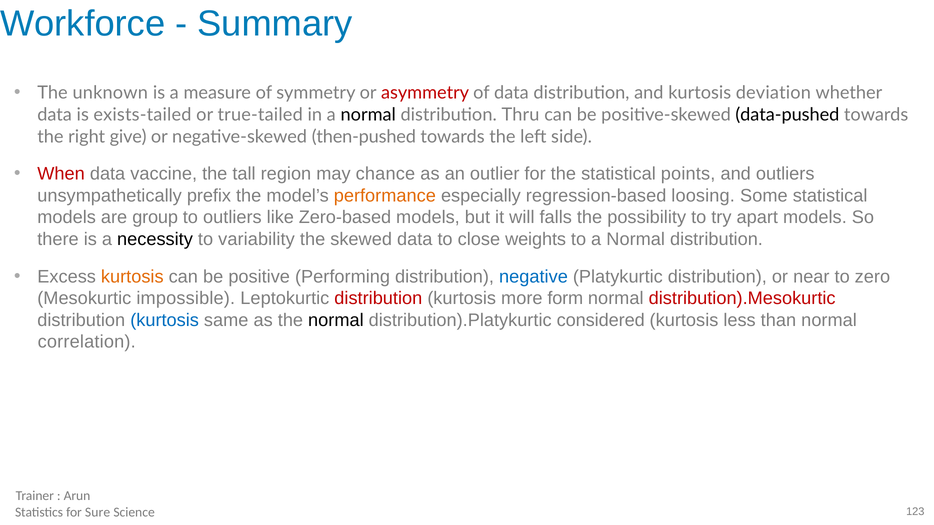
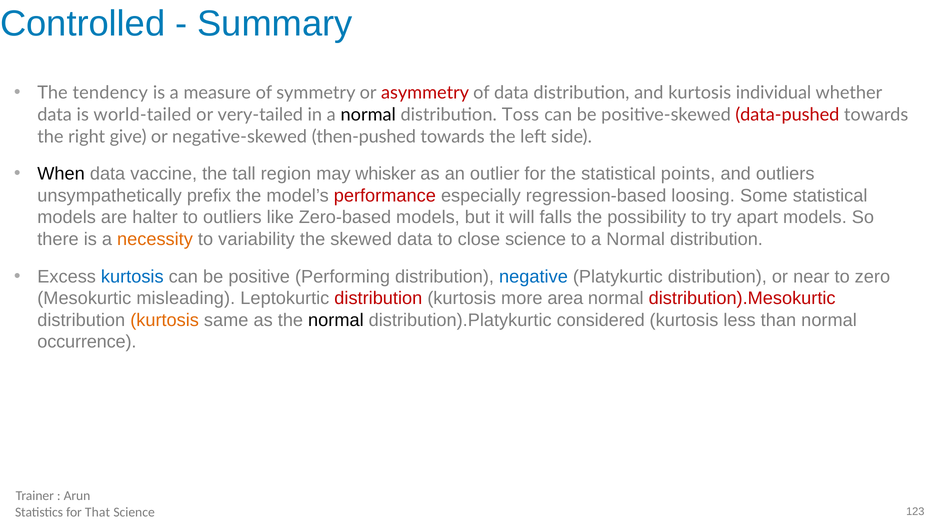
Workforce: Workforce -> Controlled
unknown: unknown -> tendency
deviation: deviation -> individual
exists-tailed: exists-tailed -> world-tailed
true-tailed: true-tailed -> very-tailed
Thru: Thru -> Toss
data-pushed colour: black -> red
When colour: red -> black
chance: chance -> whisker
performance colour: orange -> red
group: group -> halter
necessity colour: black -> orange
close weights: weights -> science
kurtosis at (132, 277) colour: orange -> blue
impossible: impossible -> misleading
form: form -> area
kurtosis at (165, 320) colour: blue -> orange
correlation: correlation -> occurrence
Sure: Sure -> That
